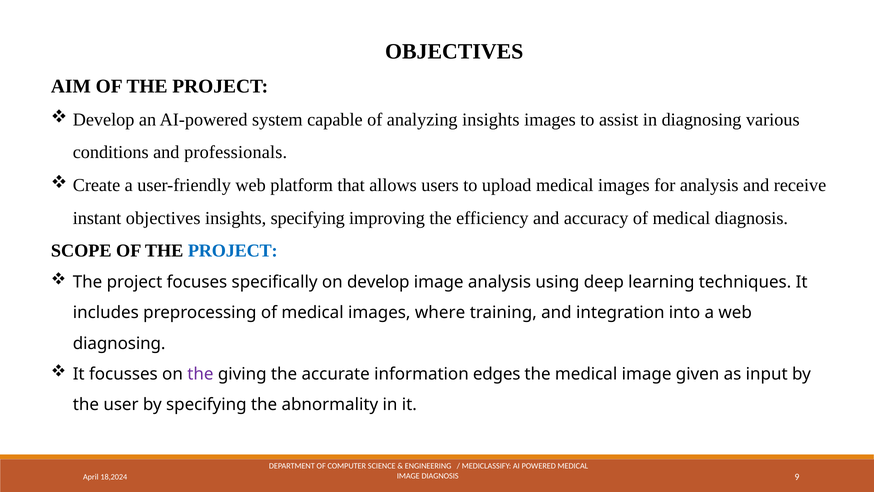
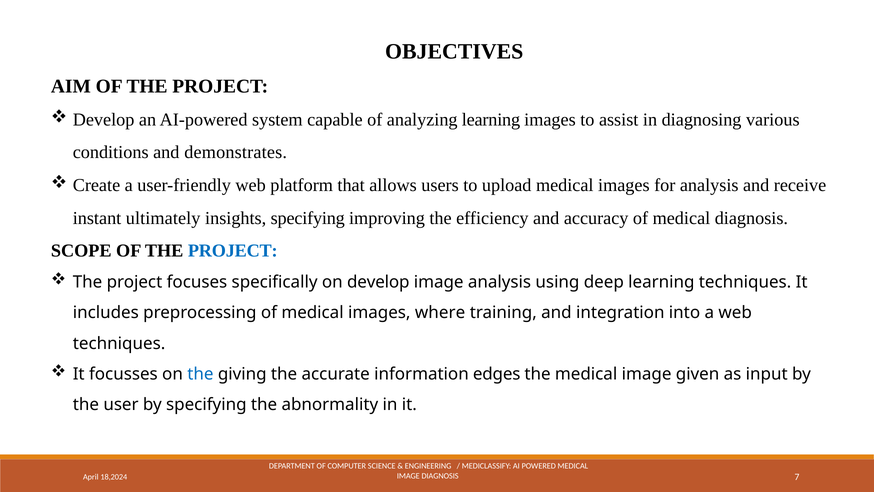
analyzing insights: insights -> learning
professionals: professionals -> demonstrates
instant objectives: objectives -> ultimately
diagnosing at (119, 343): diagnosing -> techniques
the at (200, 374) colour: purple -> blue
9: 9 -> 7
